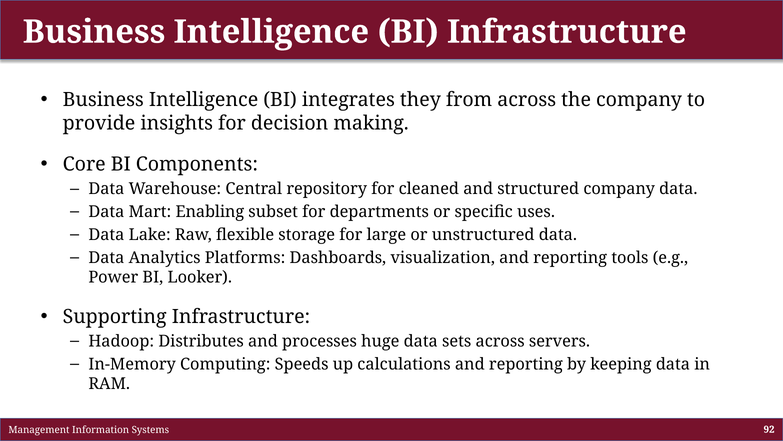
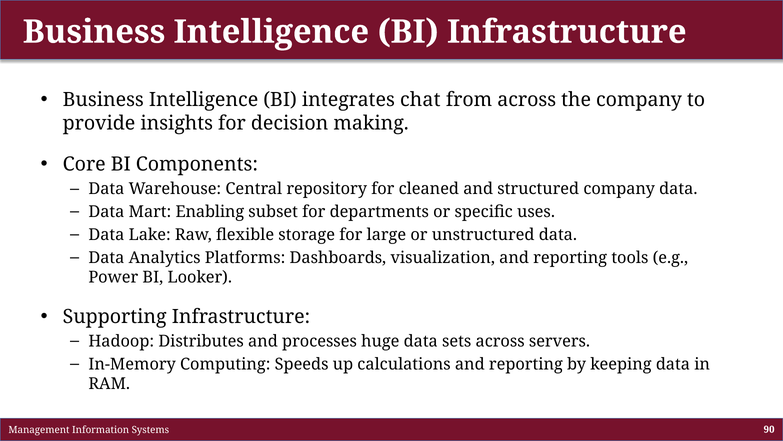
they: they -> chat
92: 92 -> 90
